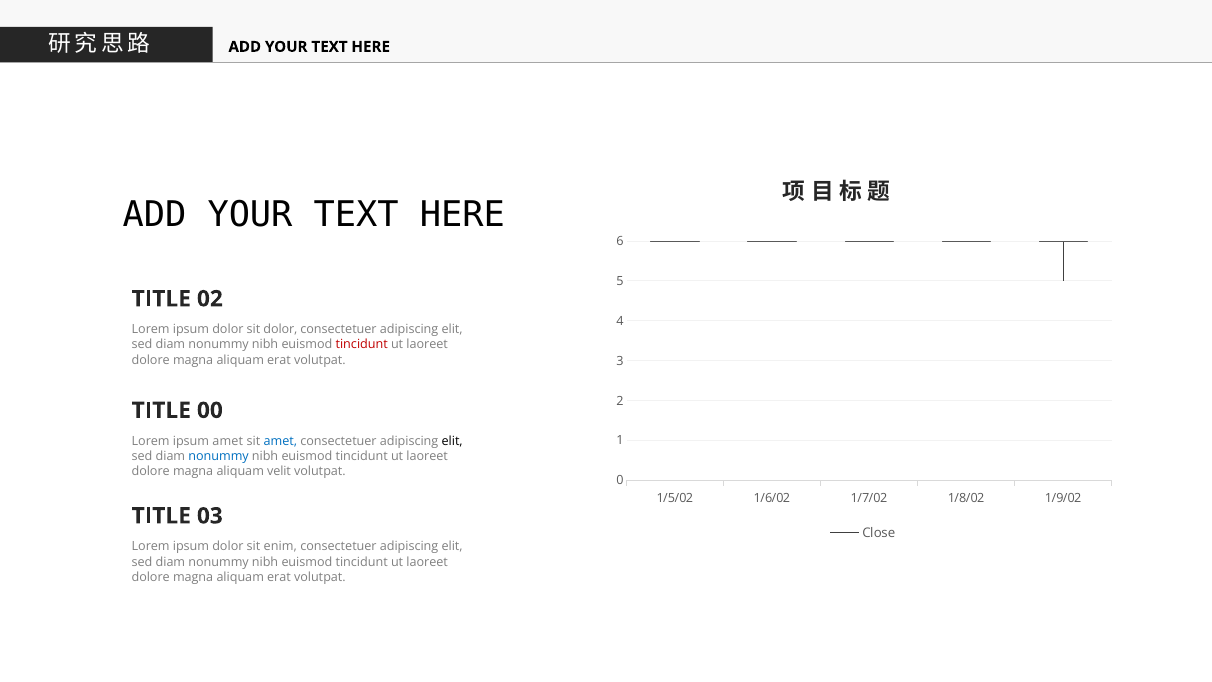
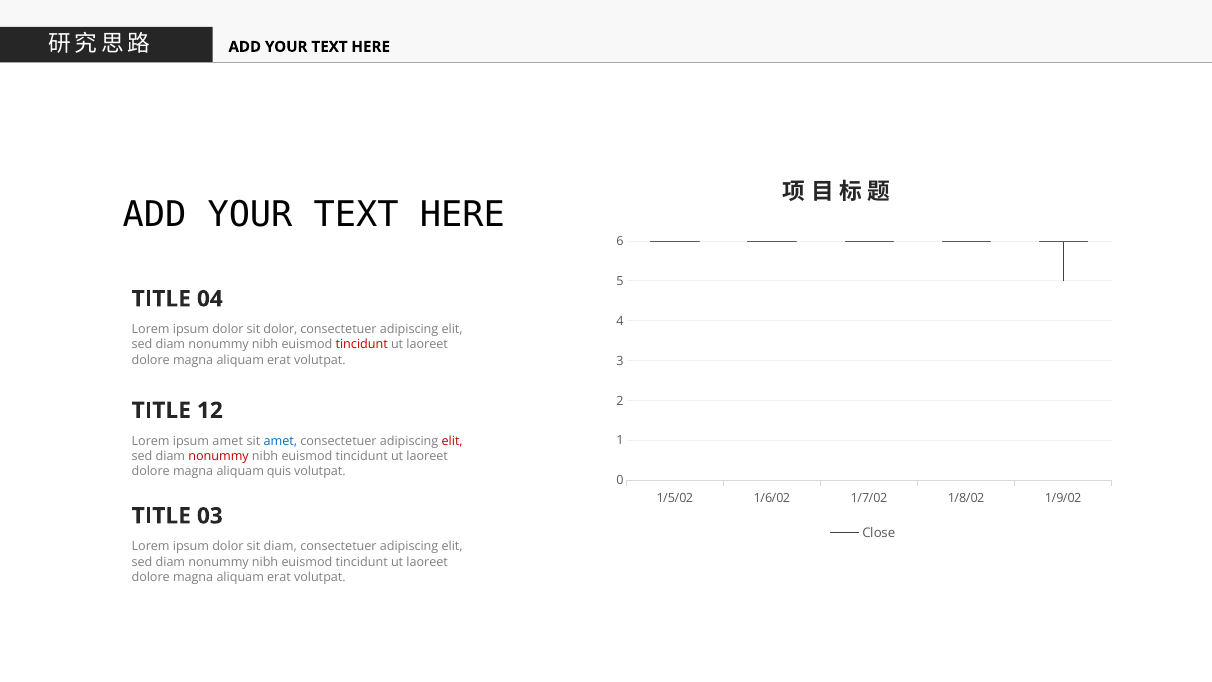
02: 02 -> 04
00: 00 -> 12
elit at (452, 441) colour: black -> red
nonummy at (219, 456) colour: blue -> red
velit: velit -> quis
sit enim: enim -> diam
